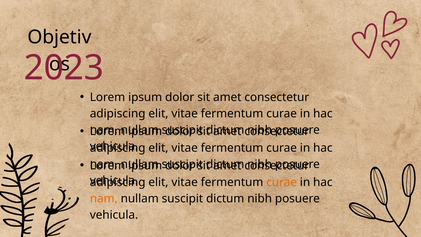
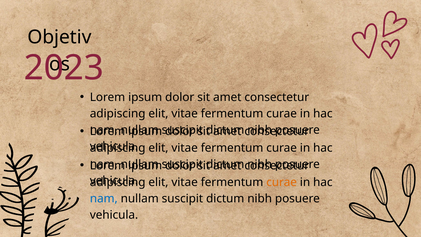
nam at (104, 198) colour: orange -> blue
